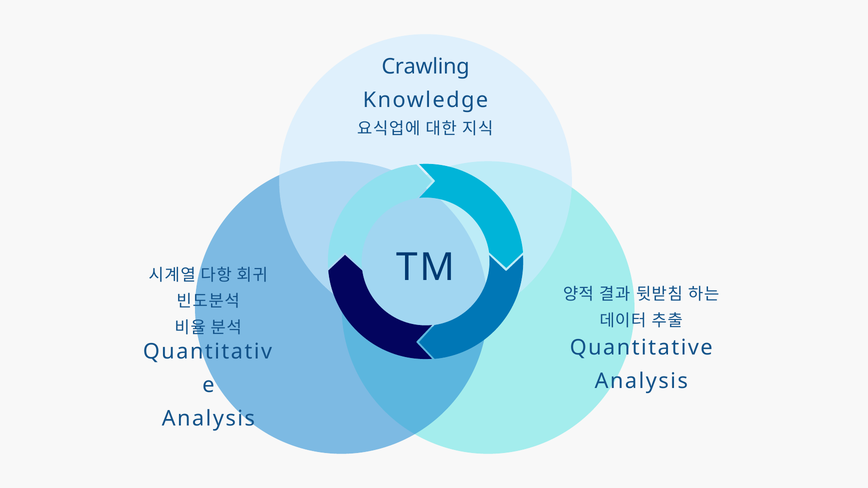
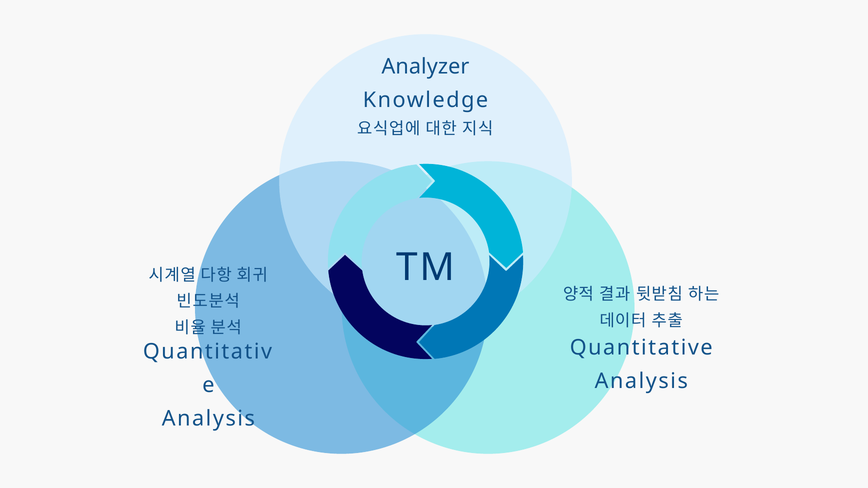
Crawling: Crawling -> Analyzer
